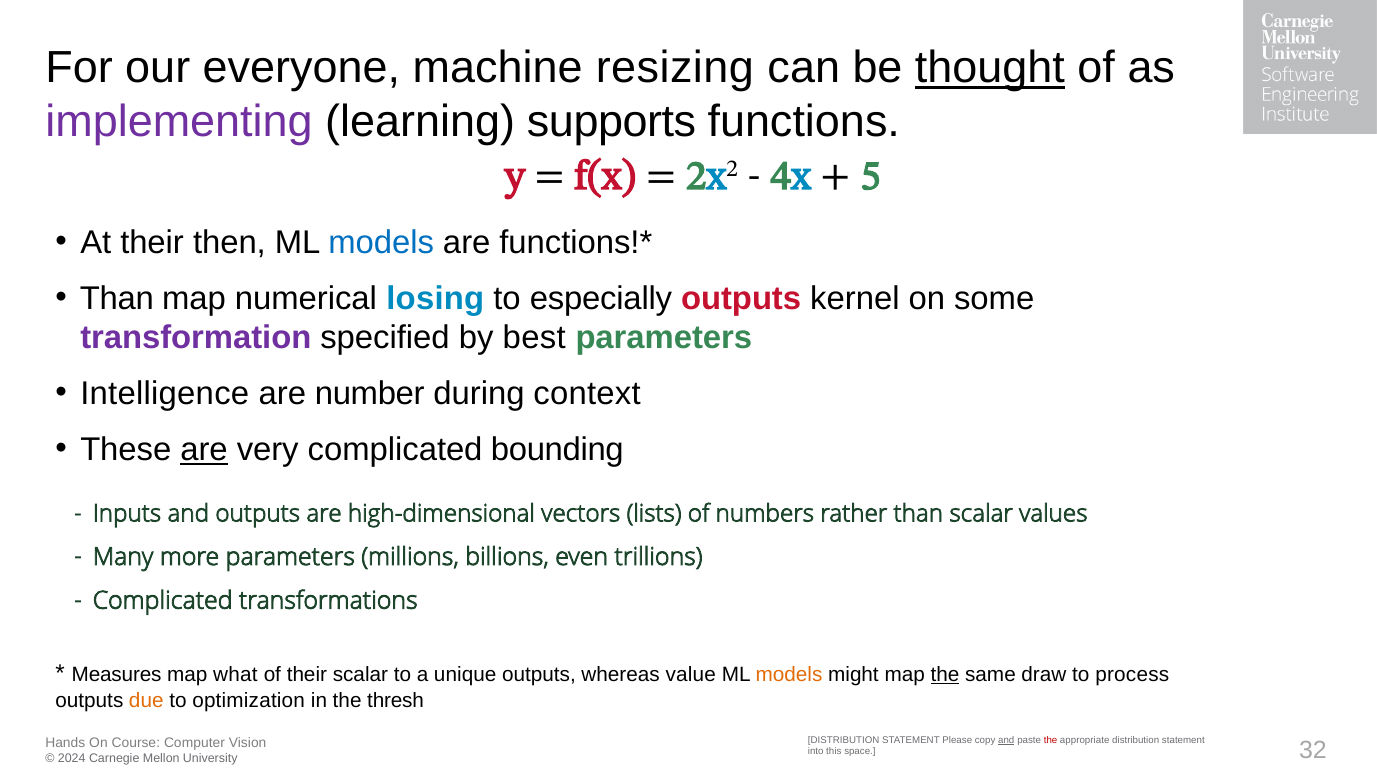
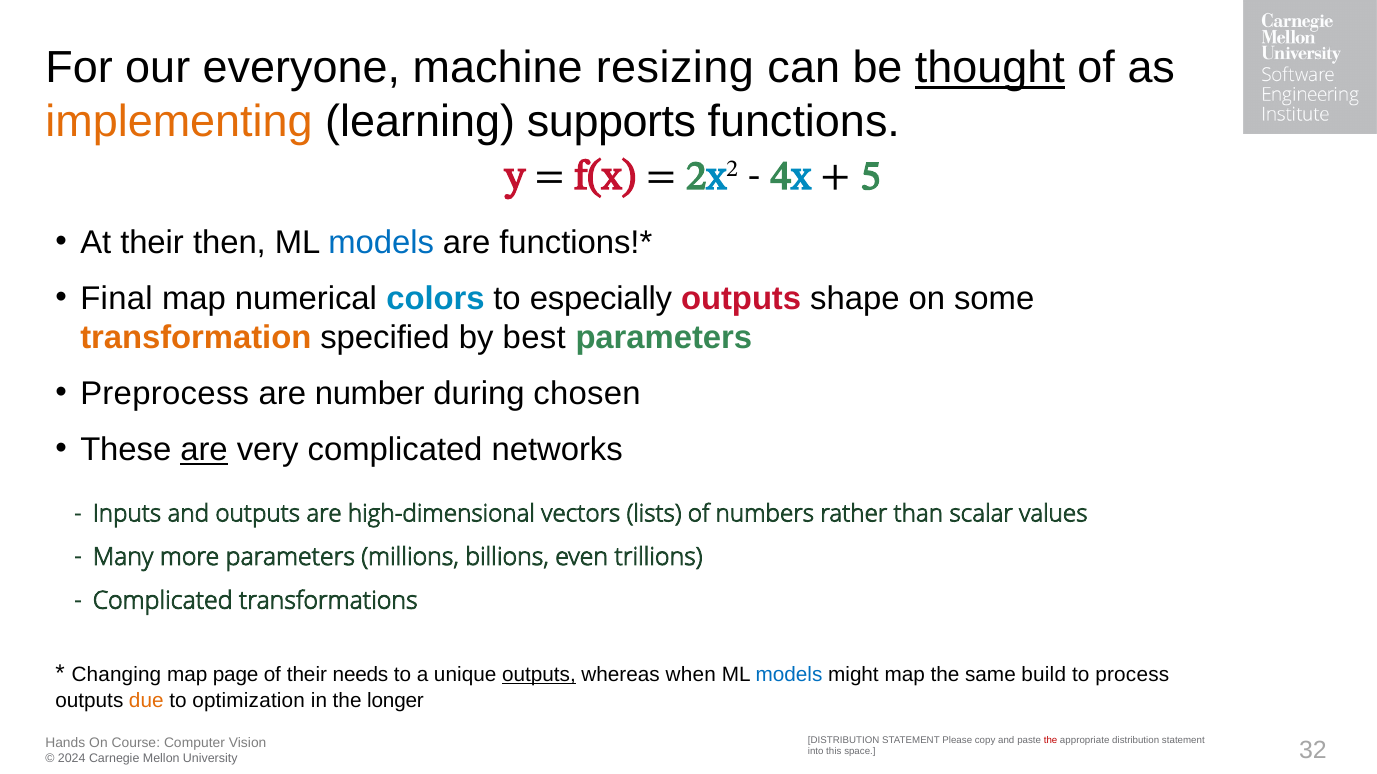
implementing colour: purple -> orange
Than at (117, 298): Than -> Final
losing: losing -> colors
kernel: kernel -> shape
transformation colour: purple -> orange
Intelligence: Intelligence -> Preprocess
context: context -> chosen
bounding: bounding -> networks
Measures: Measures -> Changing
what: what -> page
their scalar: scalar -> needs
outputs at (539, 675) underline: none -> present
value: value -> when
models at (789, 675) colour: orange -> blue
the at (945, 675) underline: present -> none
draw: draw -> build
thresh: thresh -> longer
and at (1006, 740) underline: present -> none
